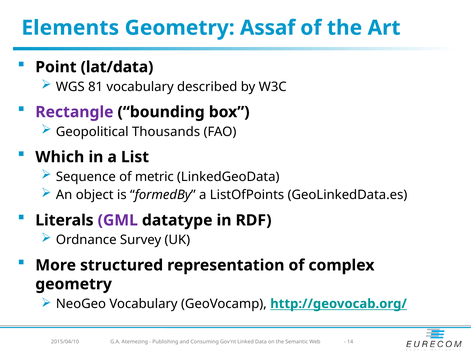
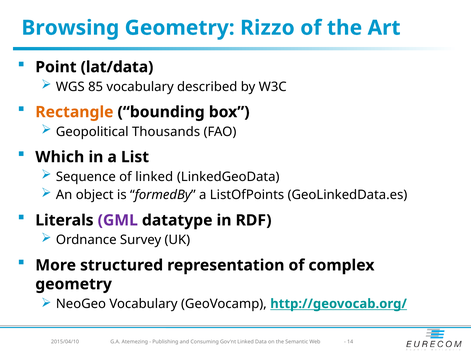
Elements: Elements -> Browsing
Assaf: Assaf -> Rizzo
81: 81 -> 85
Rectangle colour: purple -> orange
of metric: metric -> linked
